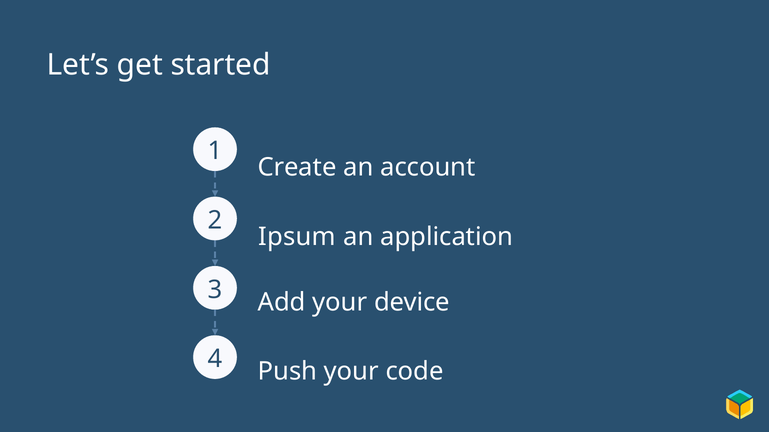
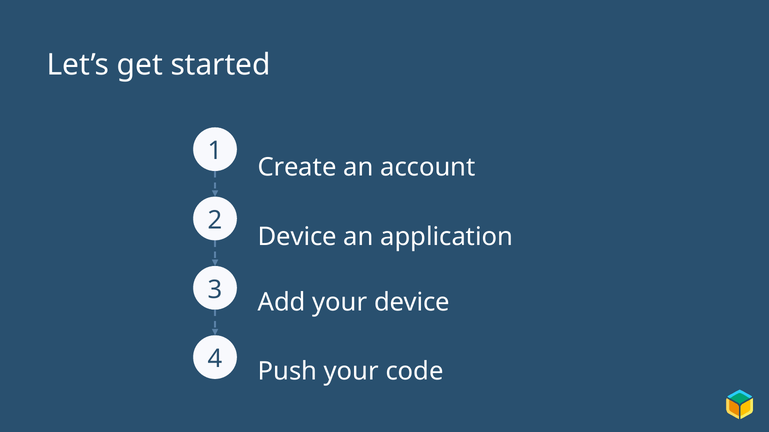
Ipsum at (297, 237): Ipsum -> Device
